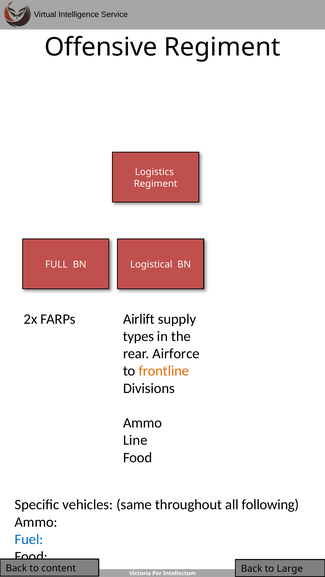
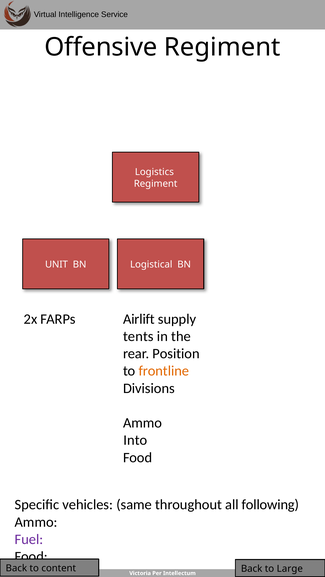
FULL: FULL -> UNIT
types: types -> tents
Airforce: Airforce -> Position
Line: Line -> Into
Fuel colour: blue -> purple
